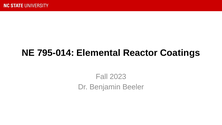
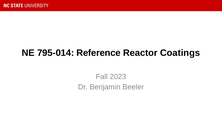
Elemental: Elemental -> Reference
